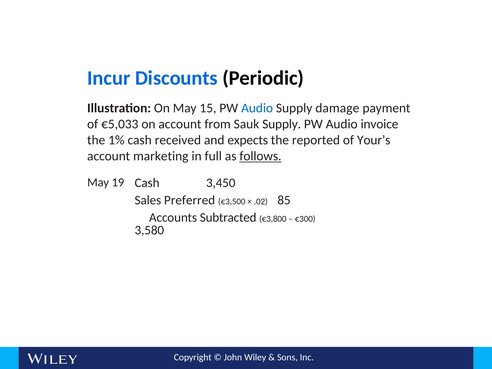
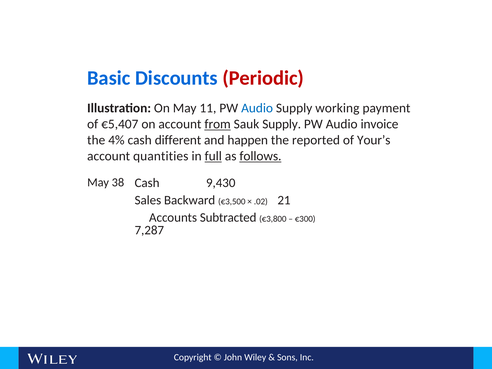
Incur: Incur -> Basic
Periodic colour: black -> red
15: 15 -> 11
damage: damage -> working
€5,033: €5,033 -> €5,407
from underline: none -> present
1%: 1% -> 4%
received: received -> different
expects: expects -> happen
marketing: marketing -> quantities
full underline: none -> present
19: 19 -> 38
3,450: 3,450 -> 9,430
Preferred: Preferred -> Backward
85: 85 -> 21
3,580: 3,580 -> 7,287
